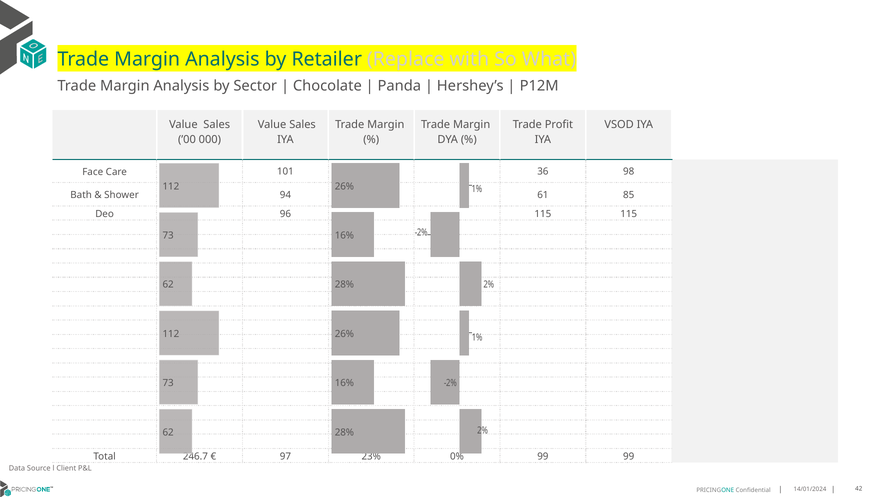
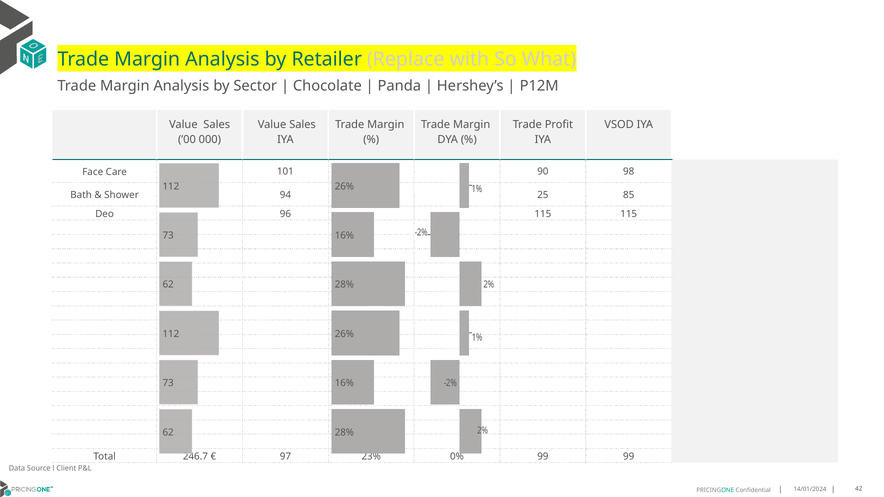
36: 36 -> 90
61: 61 -> 25
